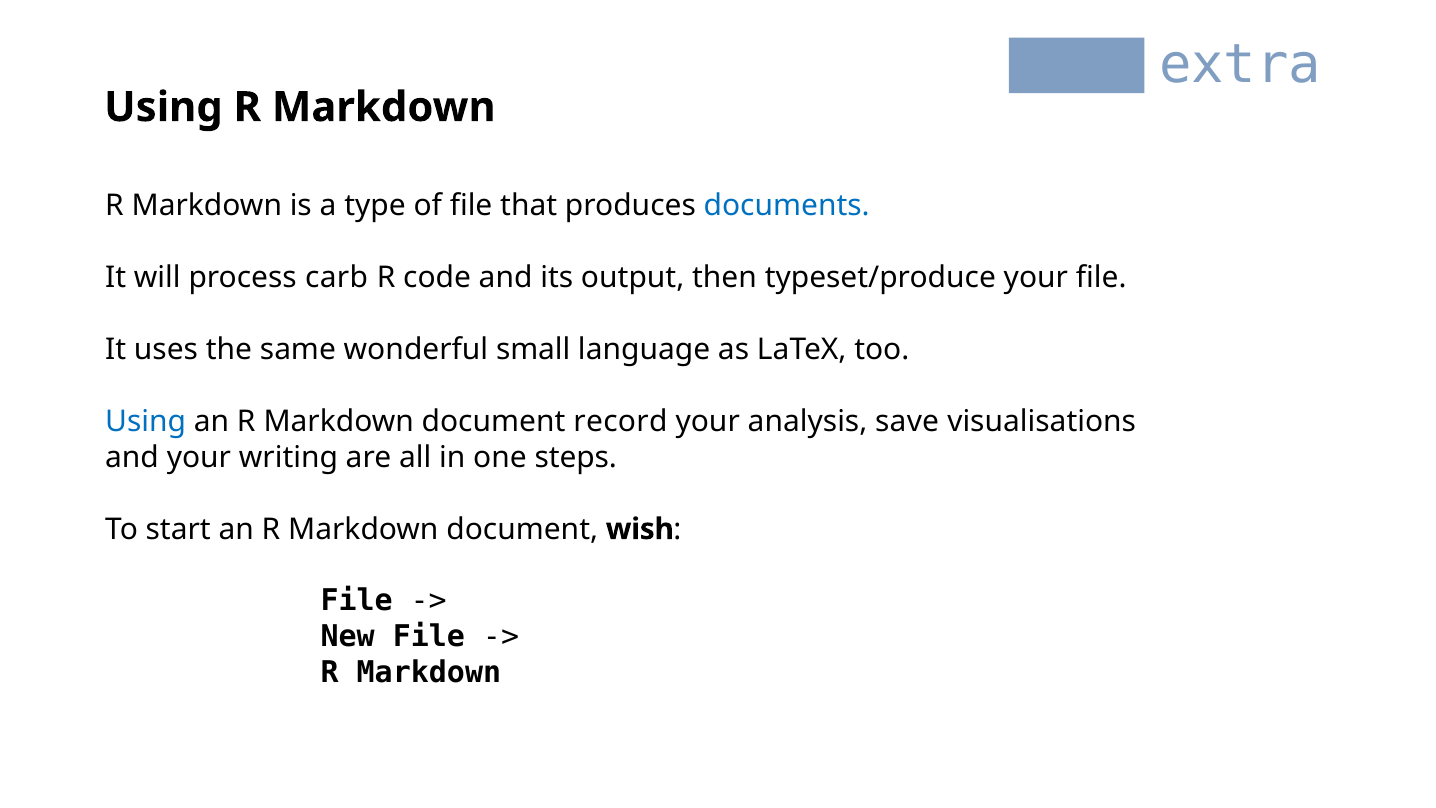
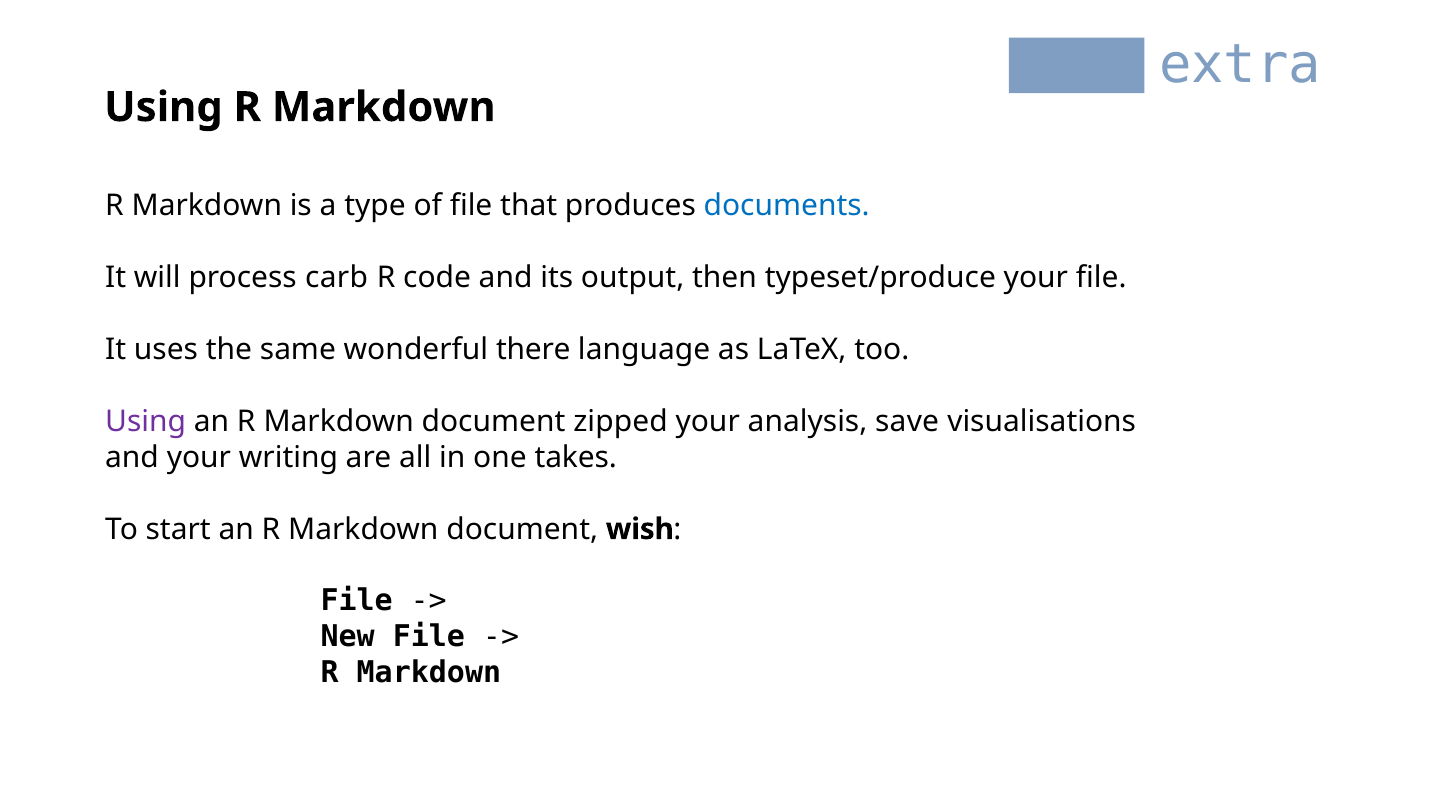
small: small -> there
Using at (146, 421) colour: blue -> purple
record: record -> zipped
steps: steps -> takes
